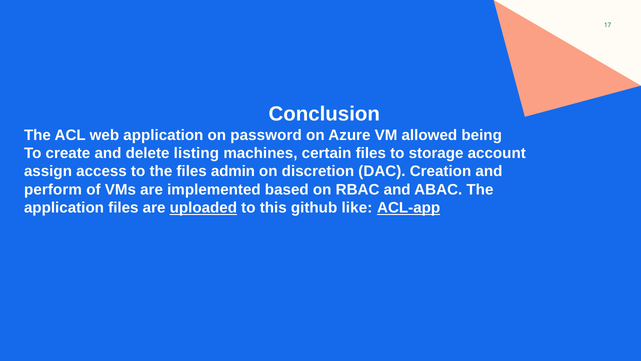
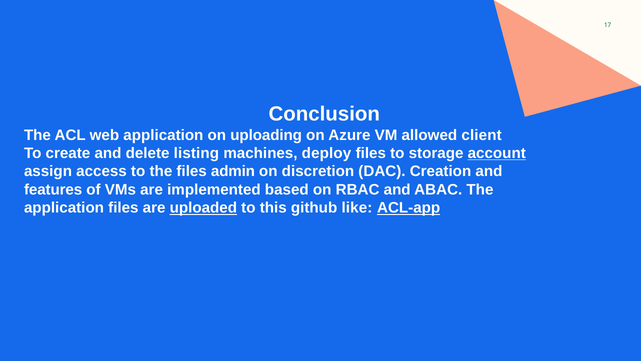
password: password -> uploading
being: being -> client
certain: certain -> deploy
account underline: none -> present
perform: perform -> features
